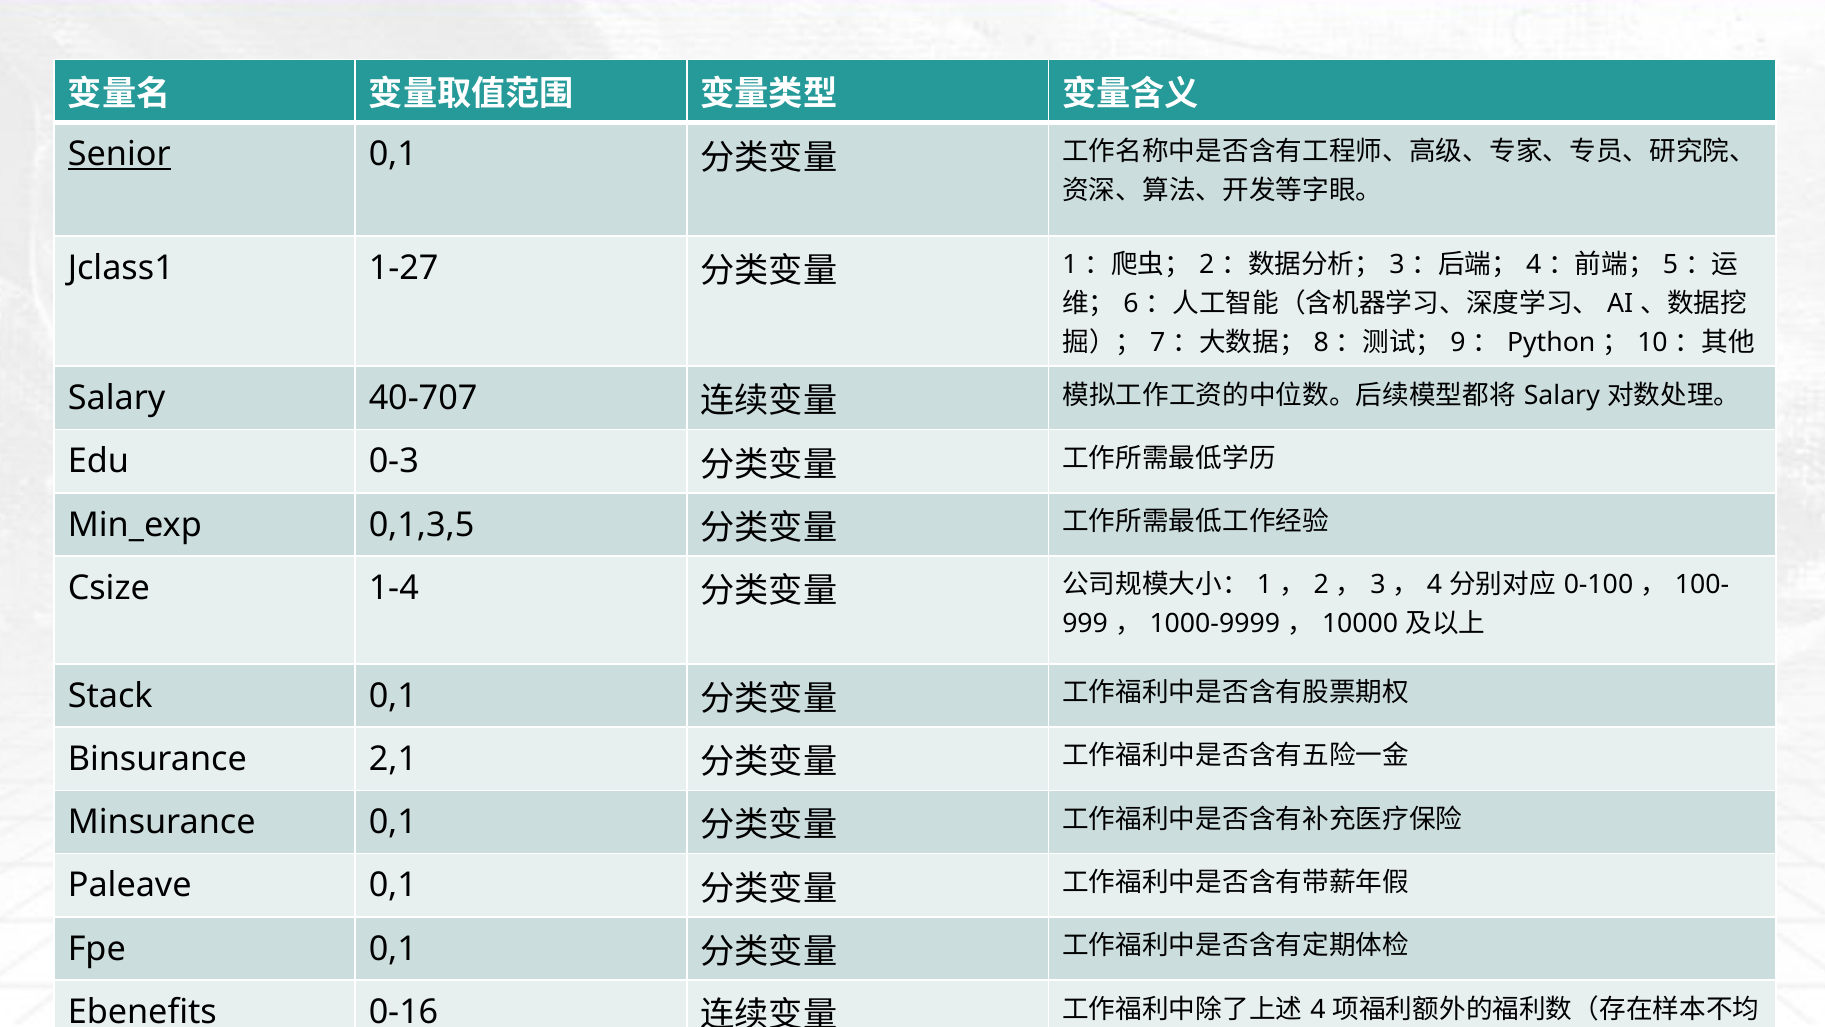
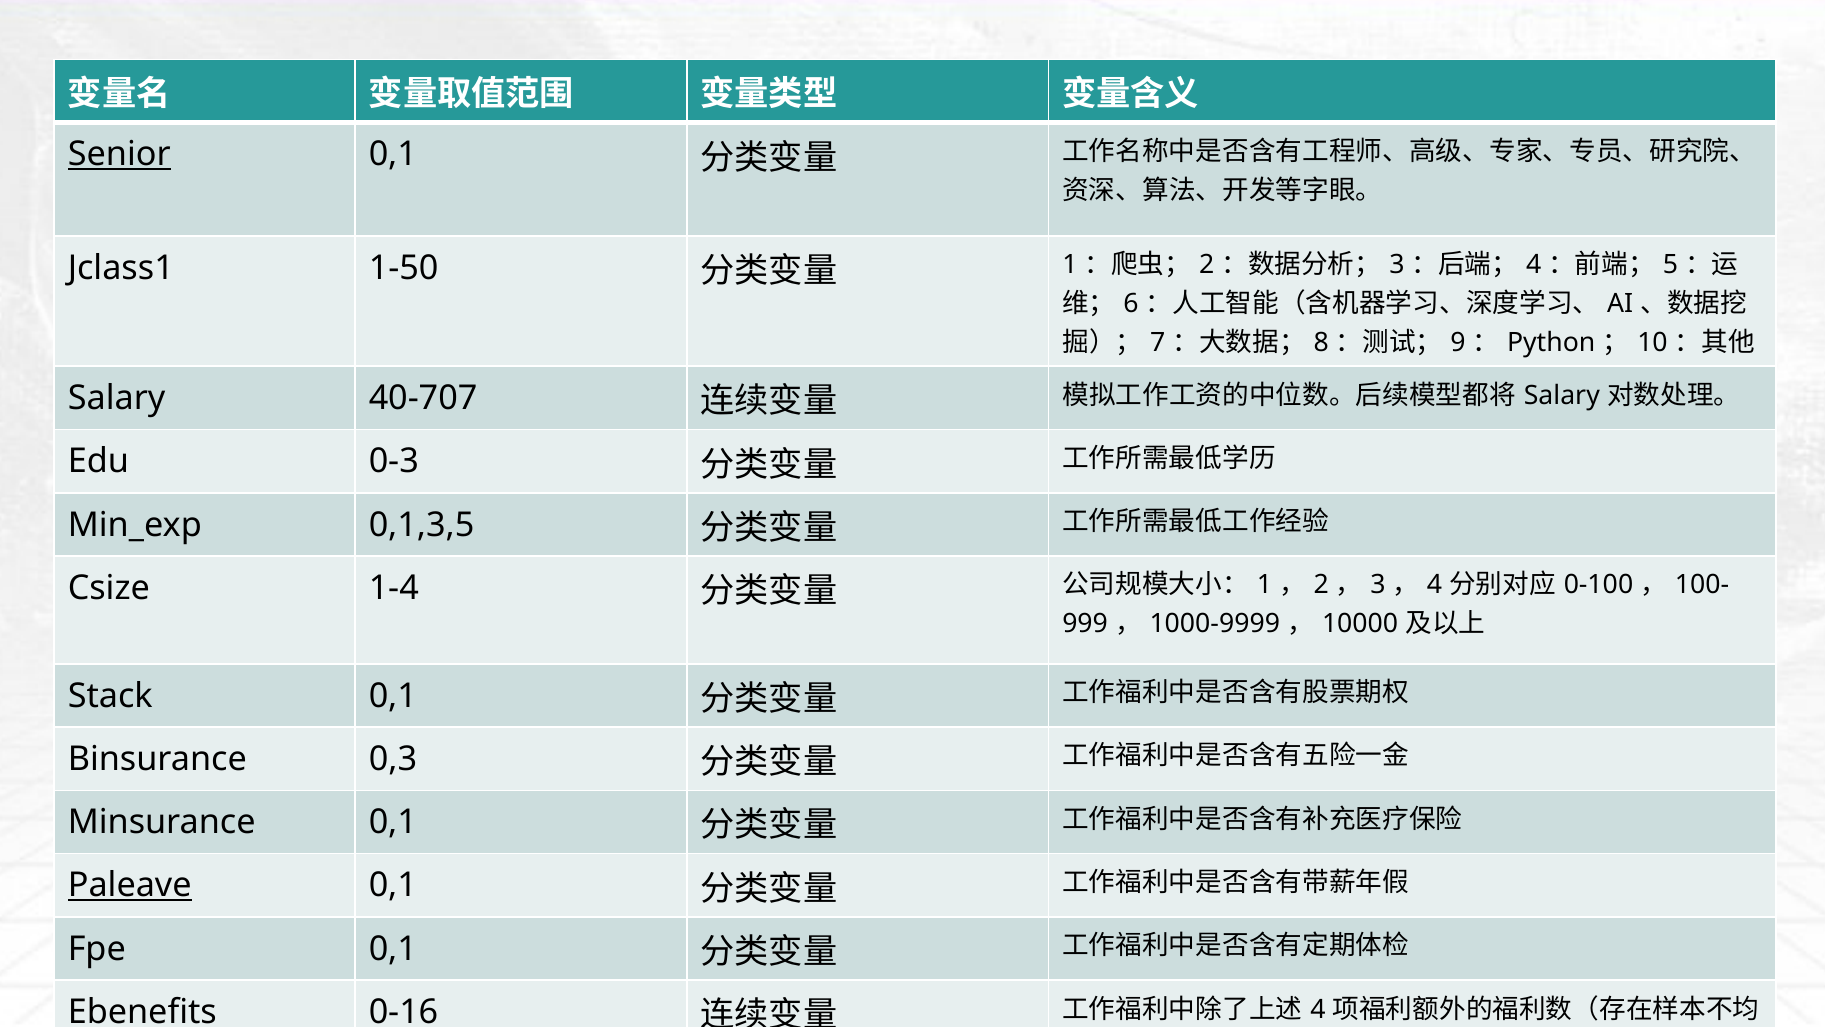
1-27: 1-27 -> 1-50
2,1: 2,1 -> 0,3
Paleave underline: none -> present
